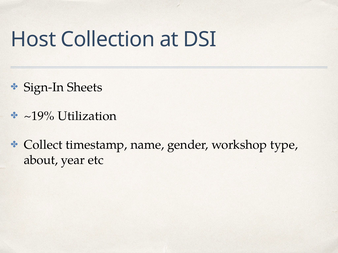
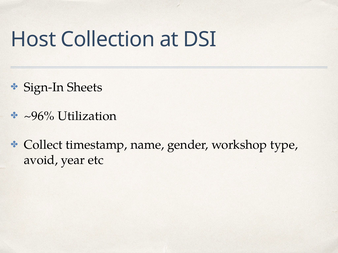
~19%: ~19% -> ~96%
about: about -> avoid
